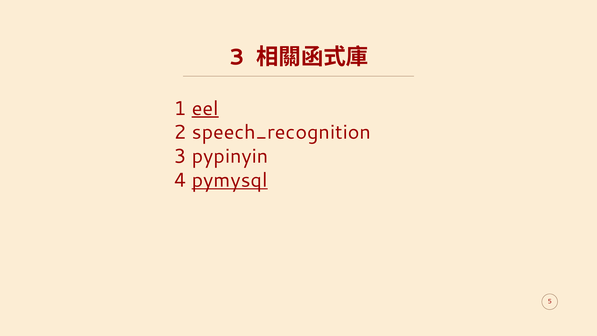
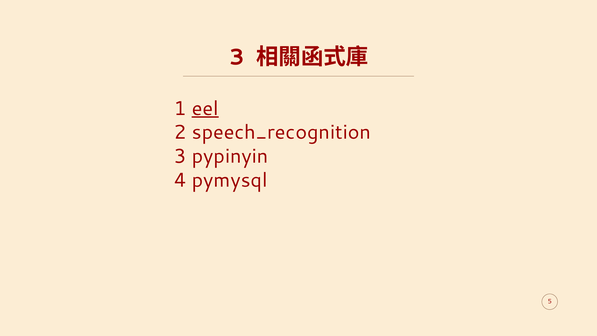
pymysql underline: present -> none
